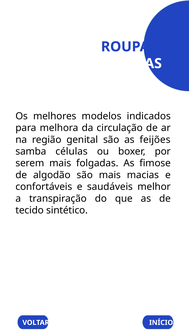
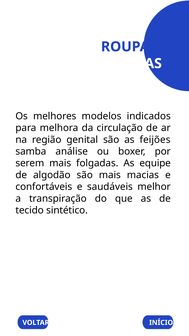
células: células -> análise
fimose: fimose -> equipe
